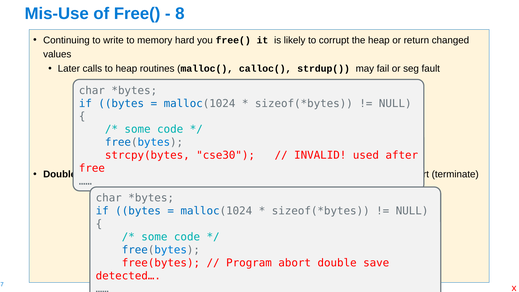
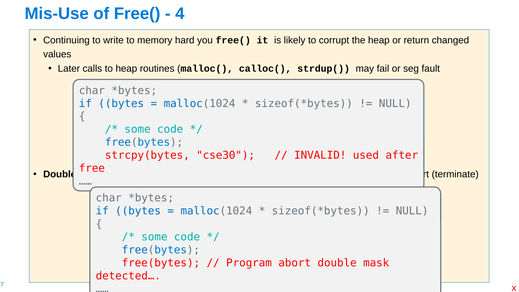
8: 8 -> 4
save: save -> mask
